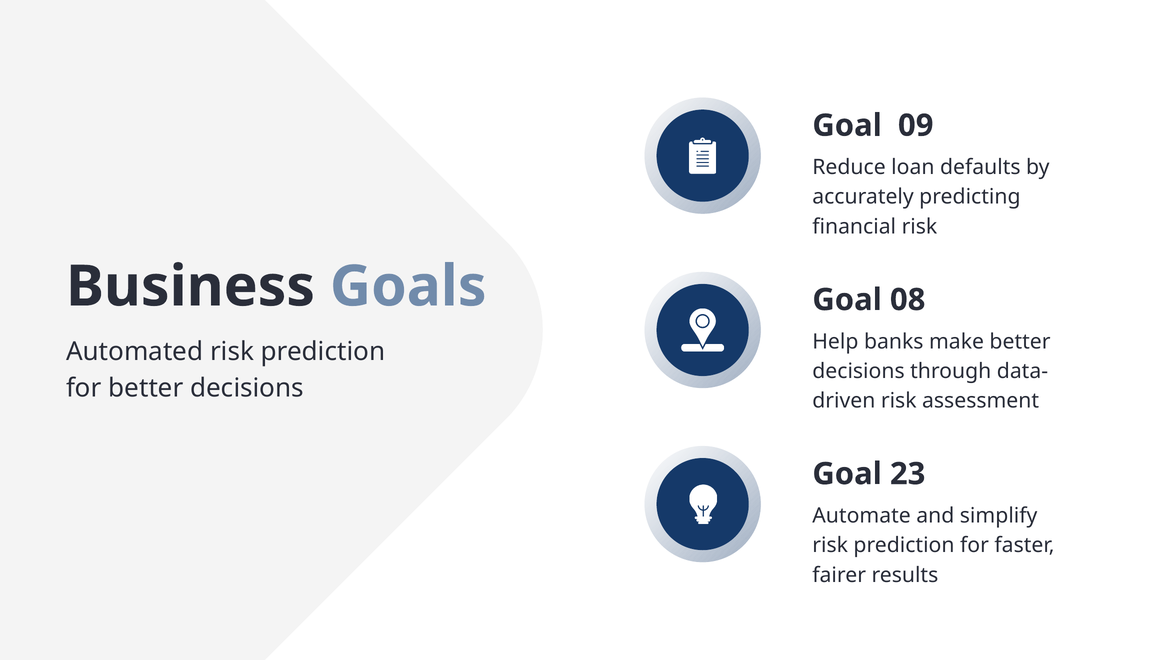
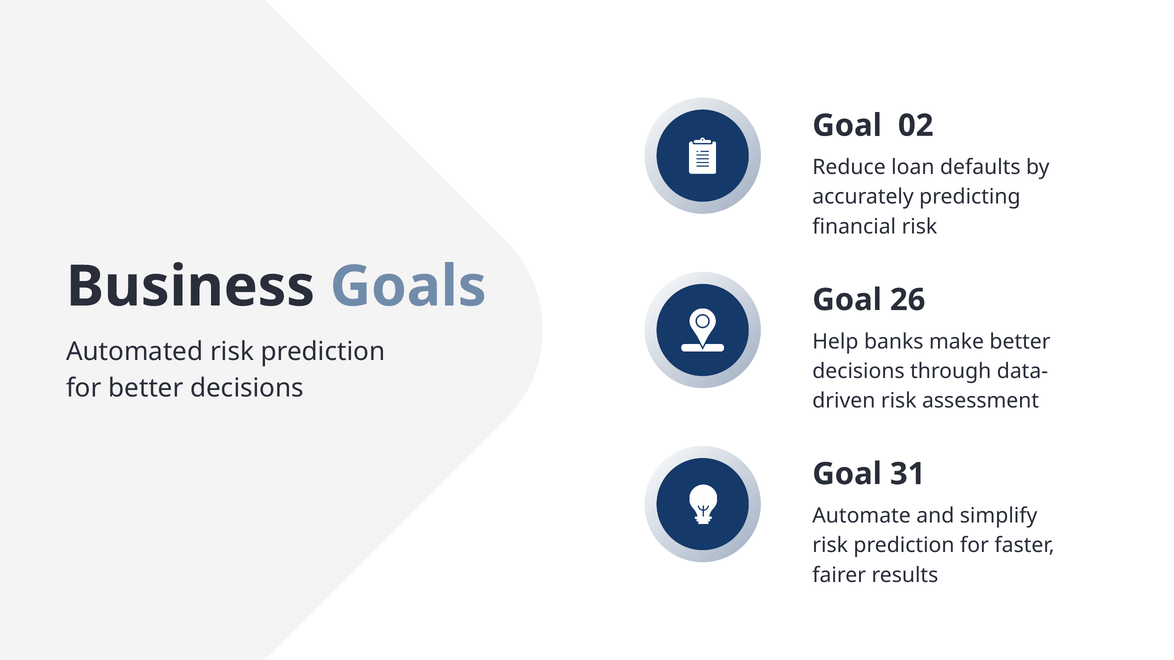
09: 09 -> 02
08: 08 -> 26
23: 23 -> 31
